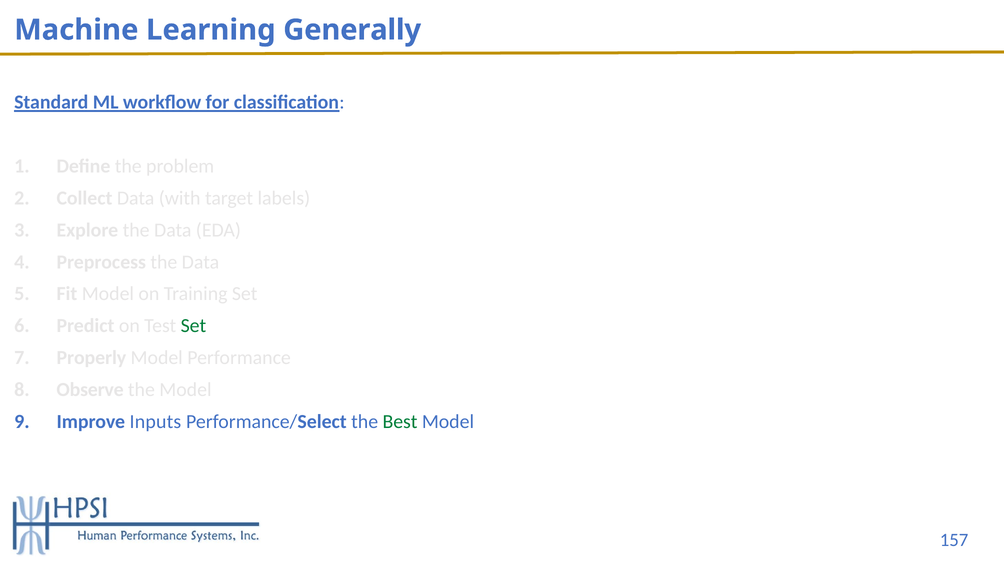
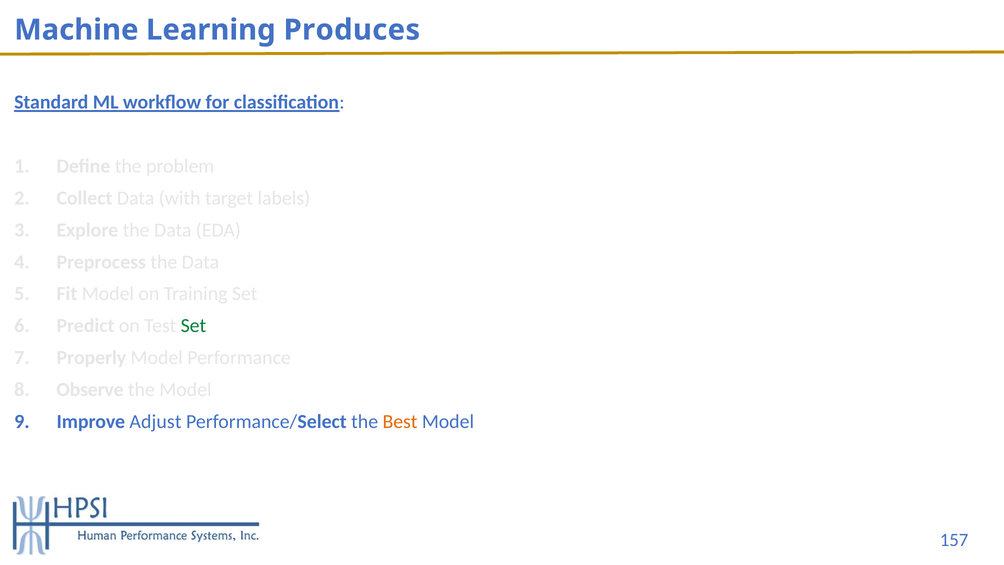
Generally: Generally -> Produces
Inputs: Inputs -> Adjust
Best colour: green -> orange
